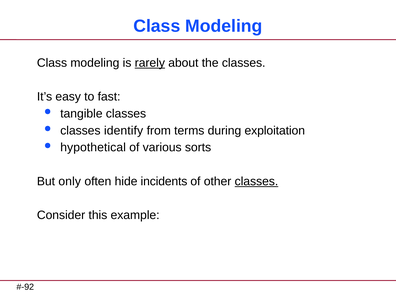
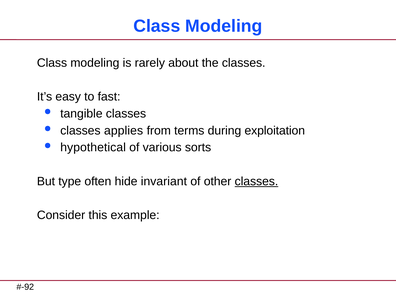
rarely underline: present -> none
identify: identify -> applies
only: only -> type
incidents: incidents -> invariant
